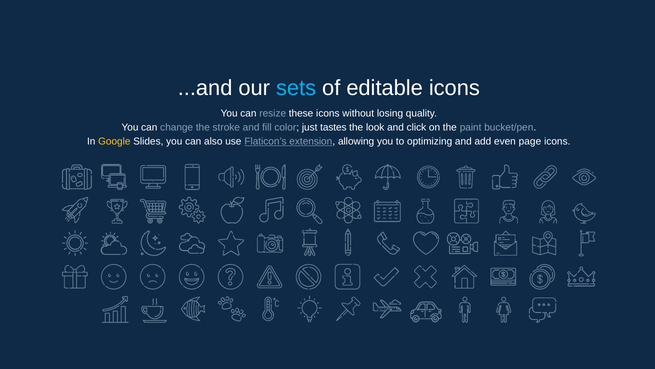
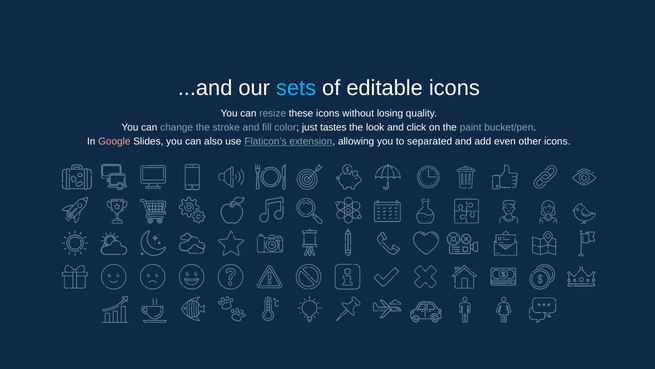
Google colour: yellow -> pink
optimizing: optimizing -> separated
page: page -> other
